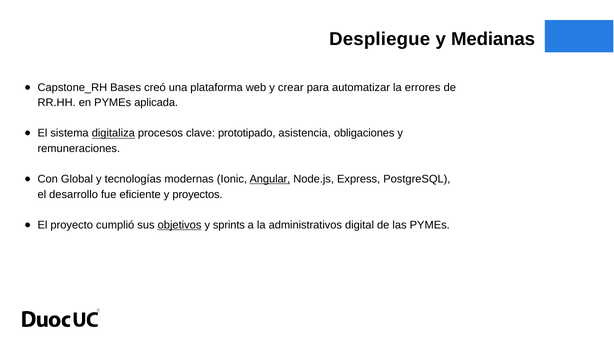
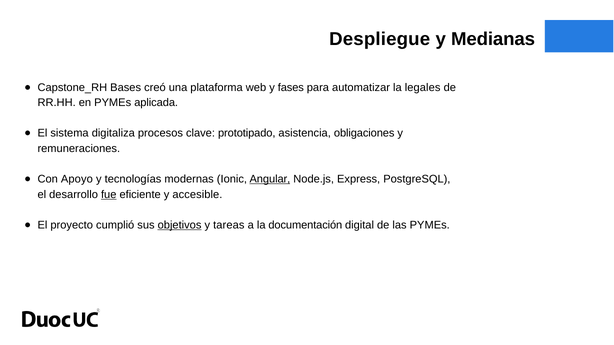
crear: crear -> fases
errores: errores -> legales
digitaliza underline: present -> none
Global: Global -> Apoyo
fue underline: none -> present
proyectos: proyectos -> accesible
sprints: sprints -> tareas
administrativos: administrativos -> documentación
